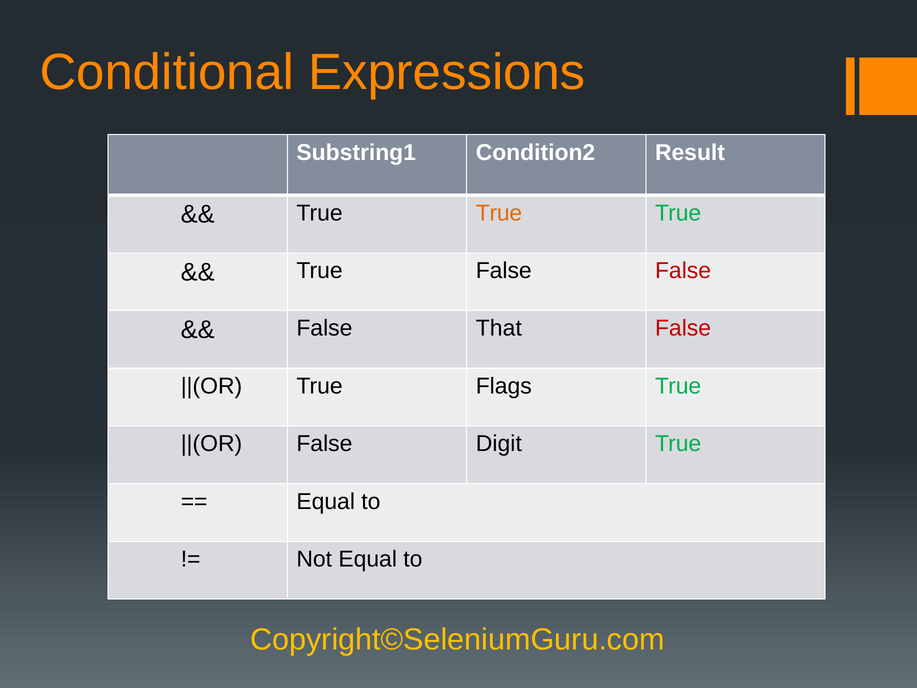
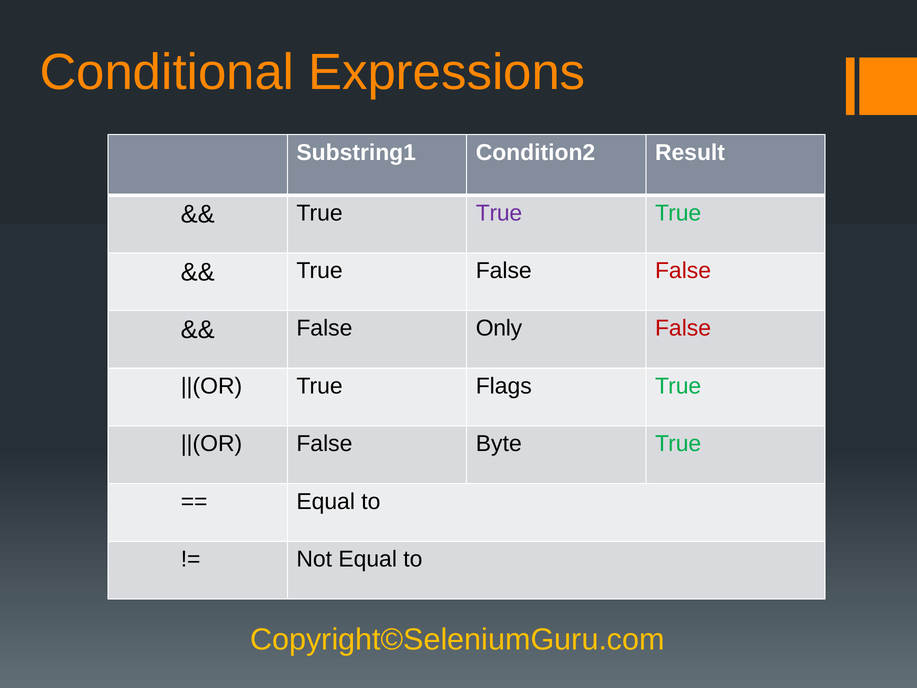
True at (499, 213) colour: orange -> purple
That: That -> Only
Digit: Digit -> Byte
